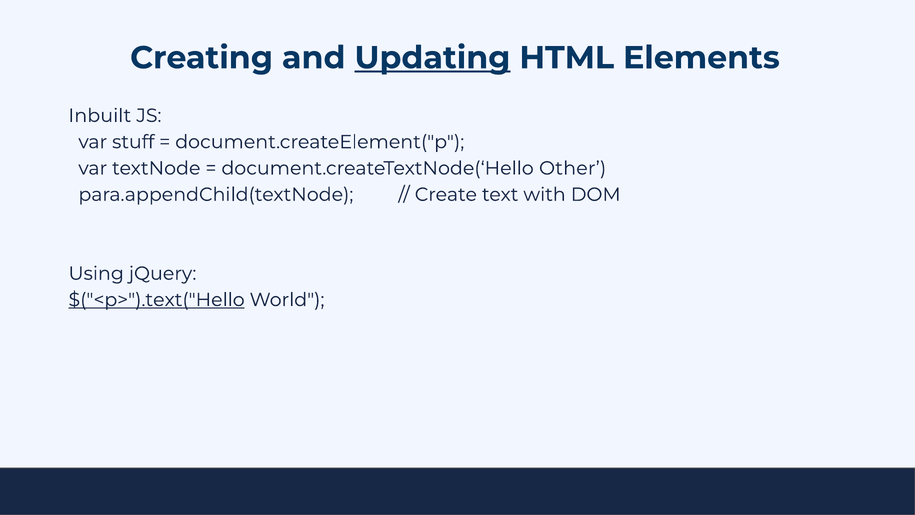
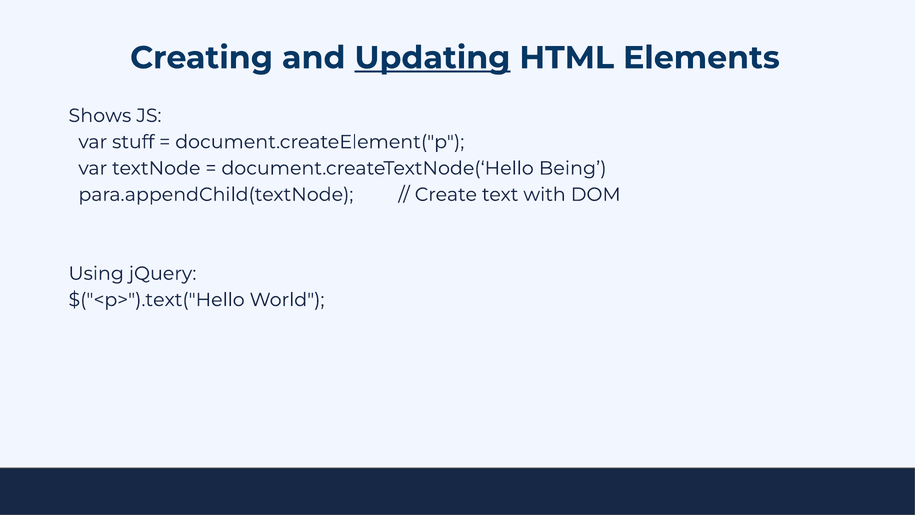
Inbuilt: Inbuilt -> Shows
Other: Other -> Being
$("<p>").text("Hello underline: present -> none
